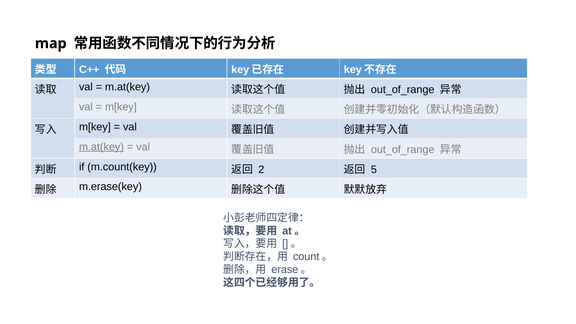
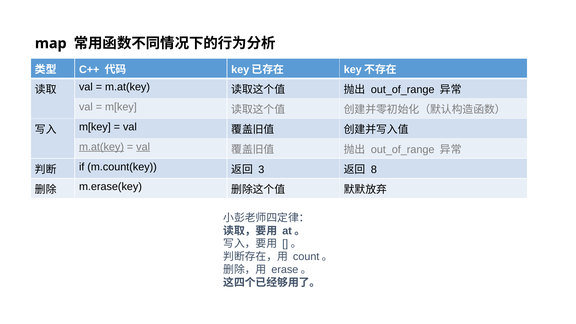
val at (143, 147) underline: none -> present
2: 2 -> 3
5: 5 -> 8
